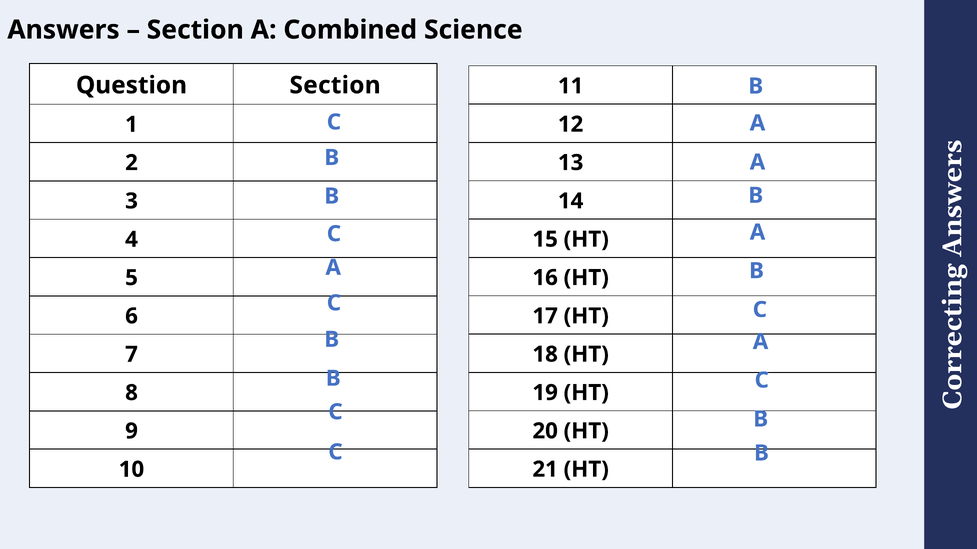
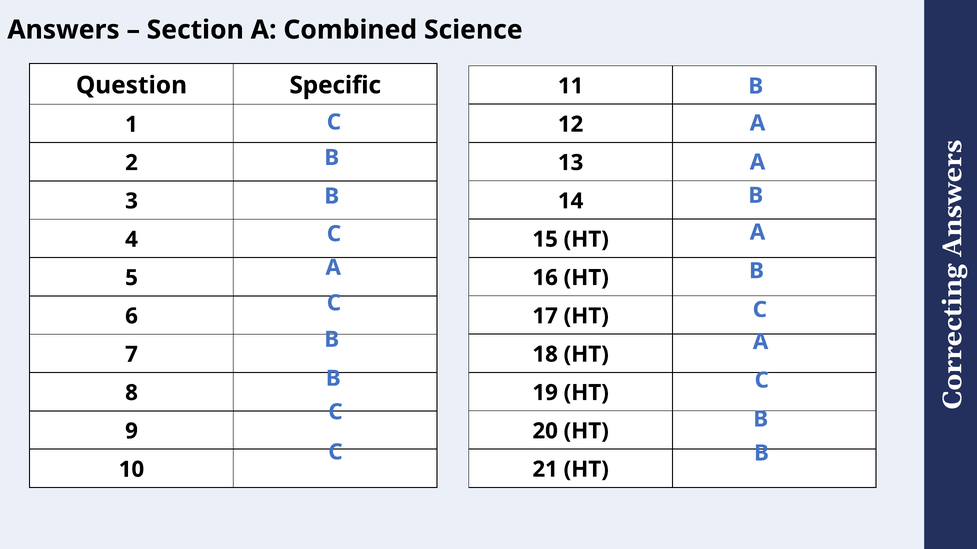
Question Section: Section -> Specific
